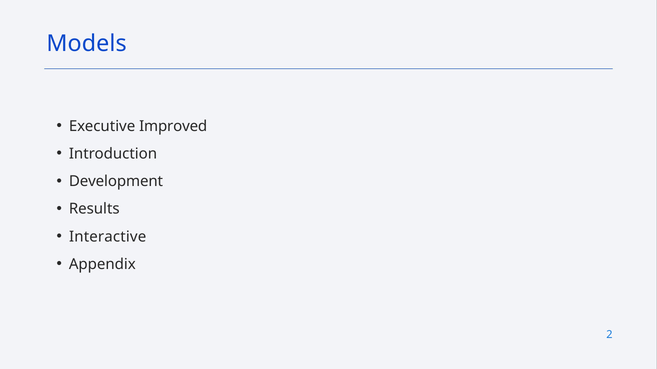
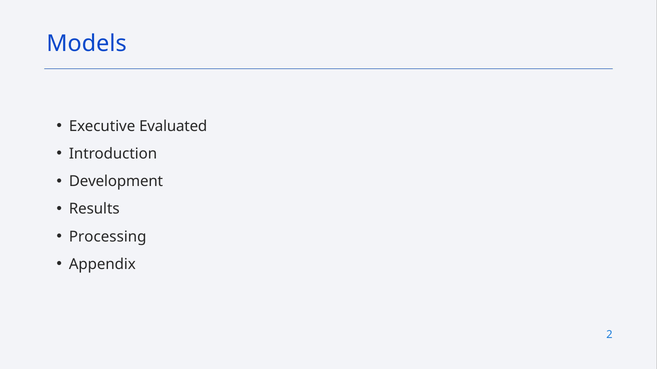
Improved: Improved -> Evaluated
Interactive: Interactive -> Processing
